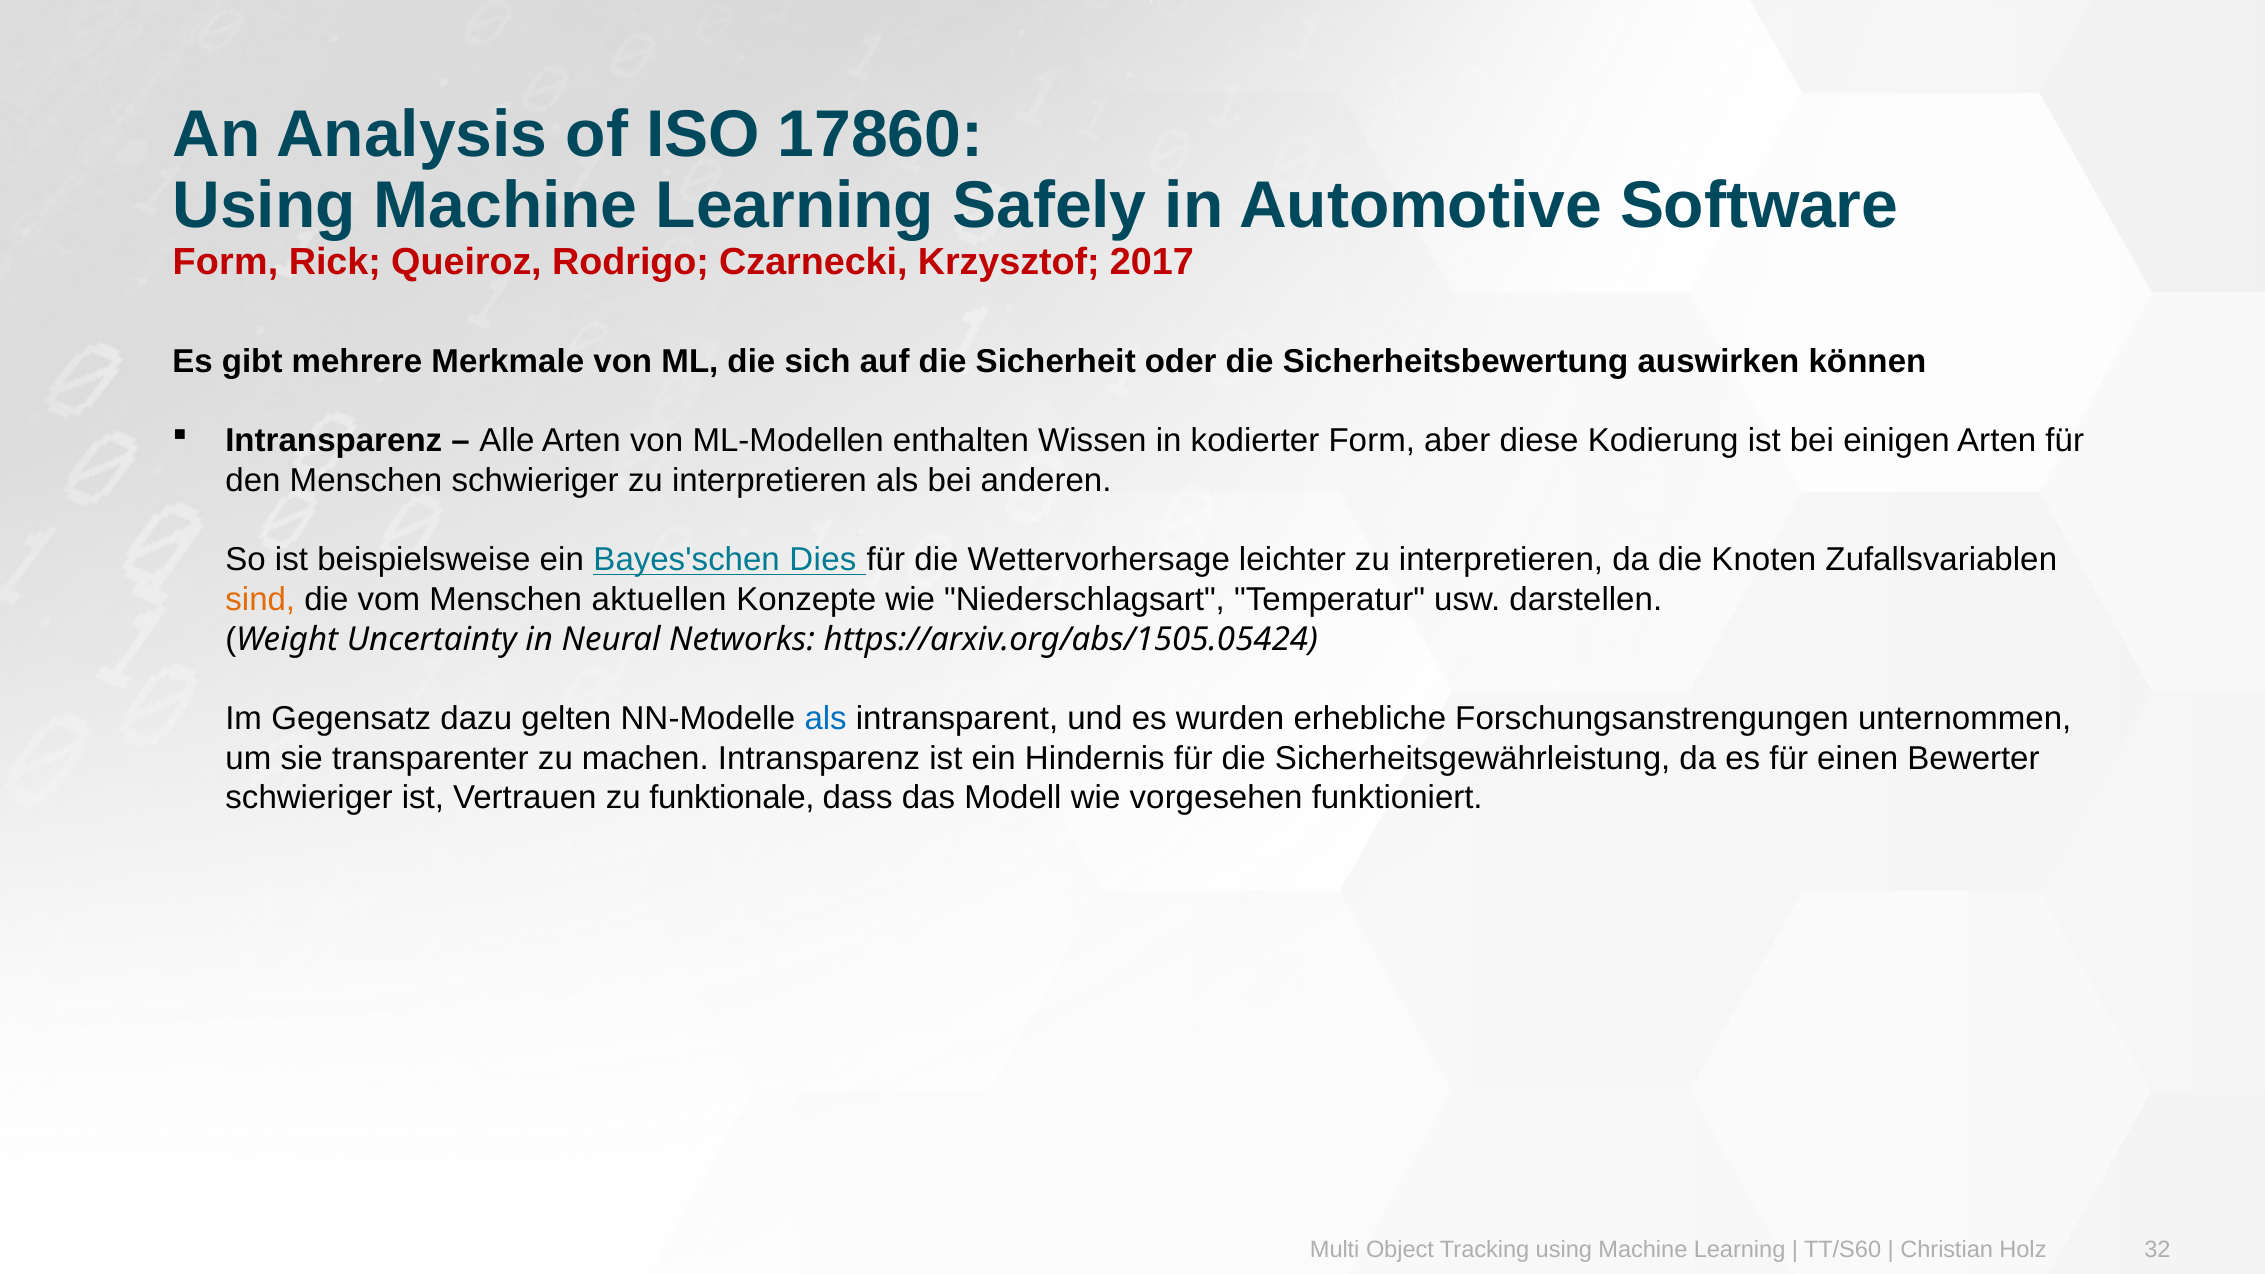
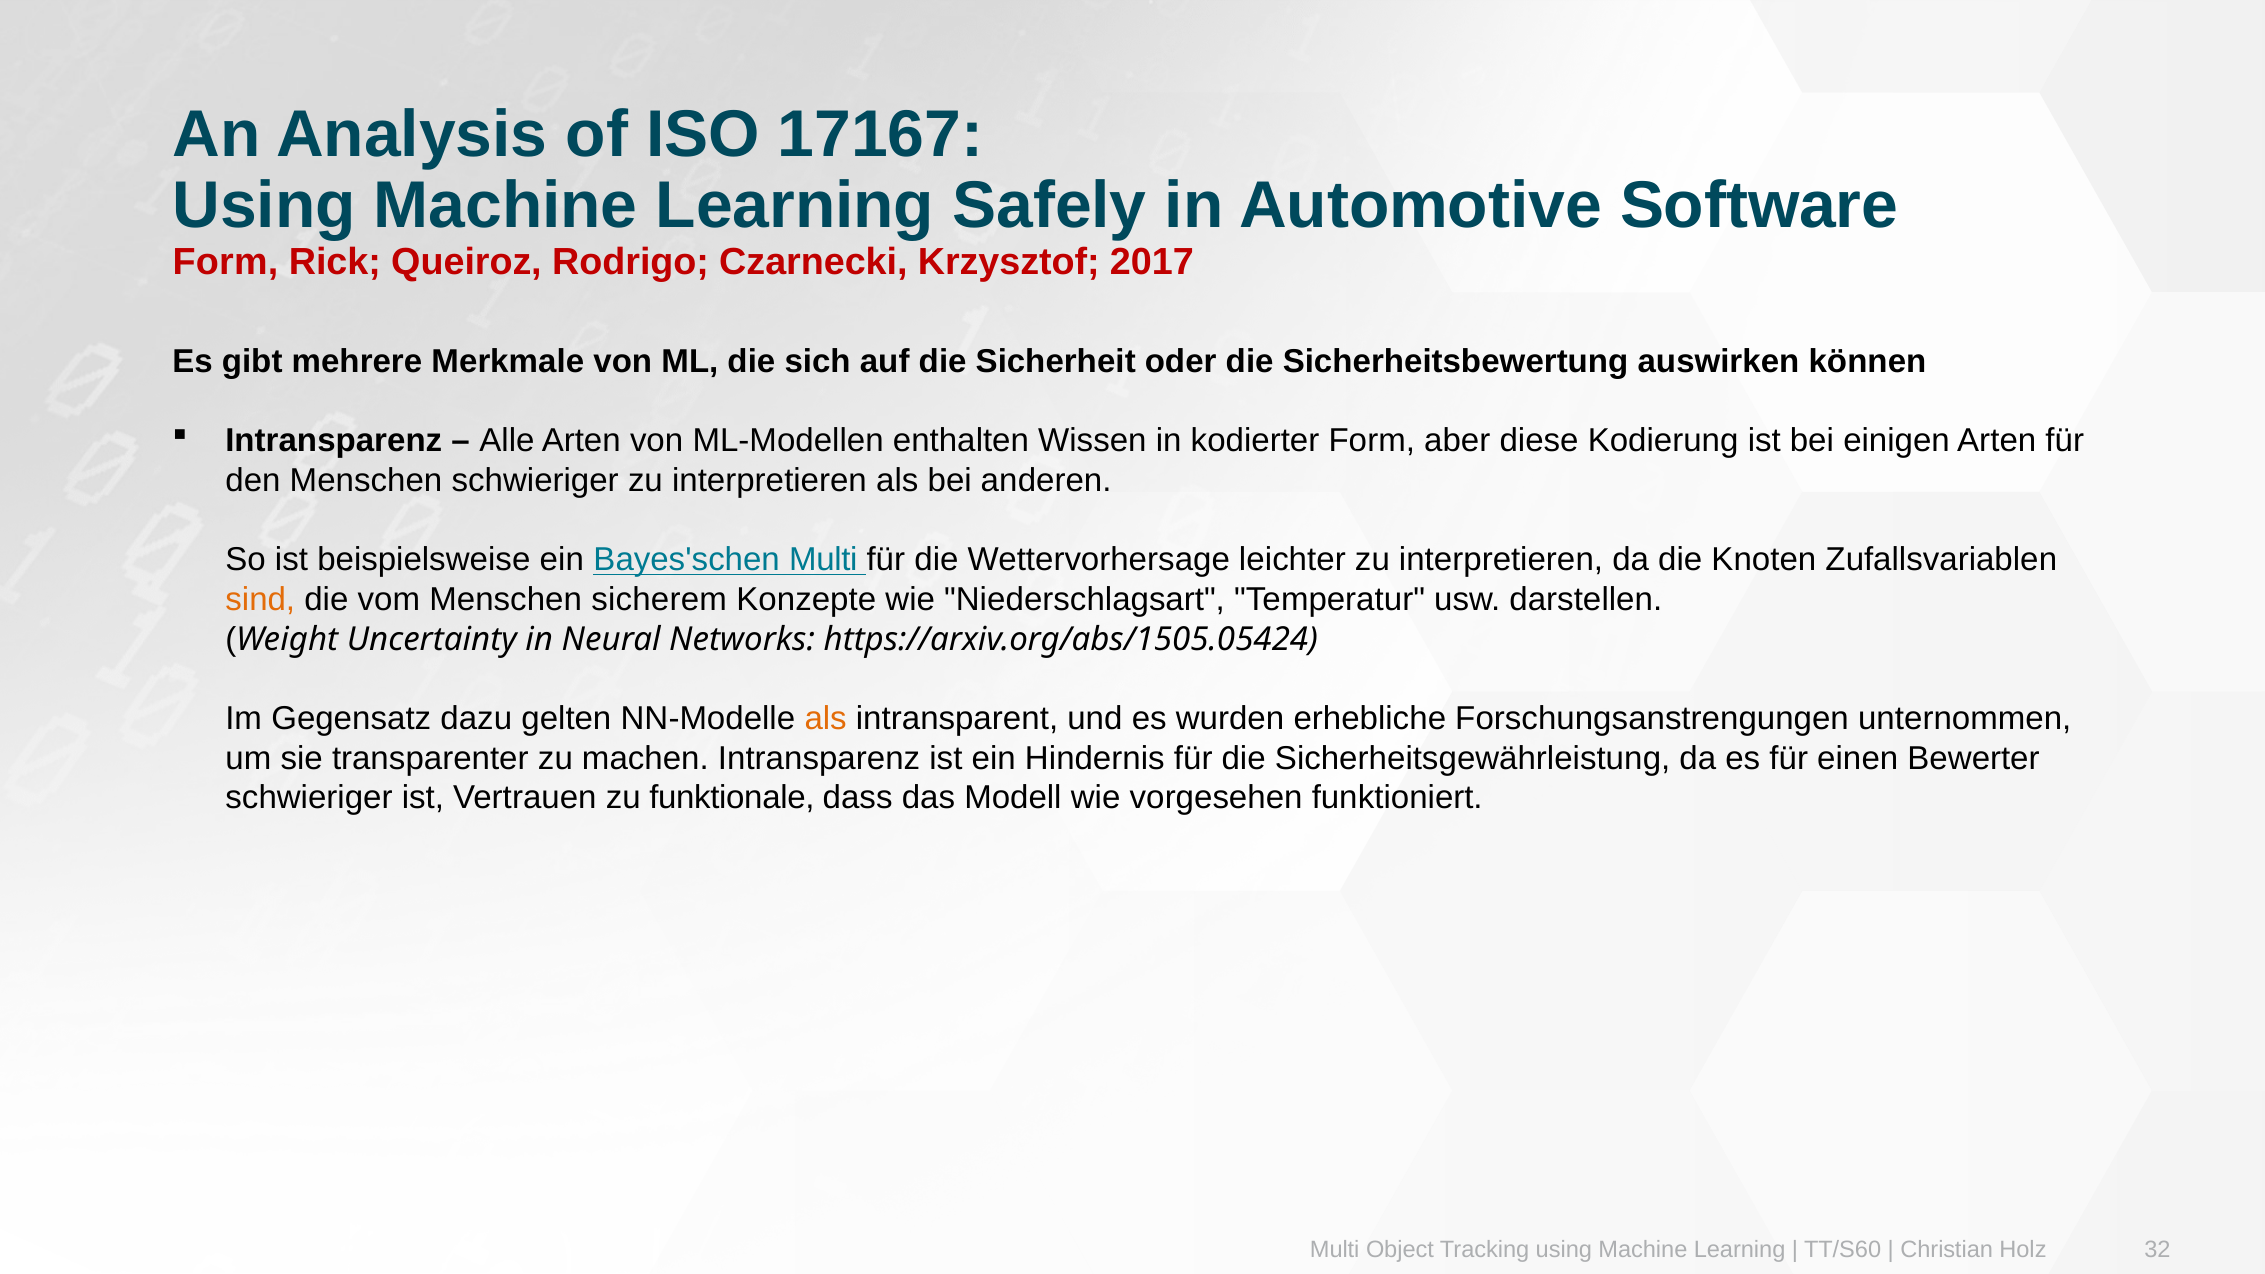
17860: 17860 -> 17167
Bayes'schen Dies: Dies -> Multi
aktuellen: aktuellen -> sicherem
als at (826, 718) colour: blue -> orange
